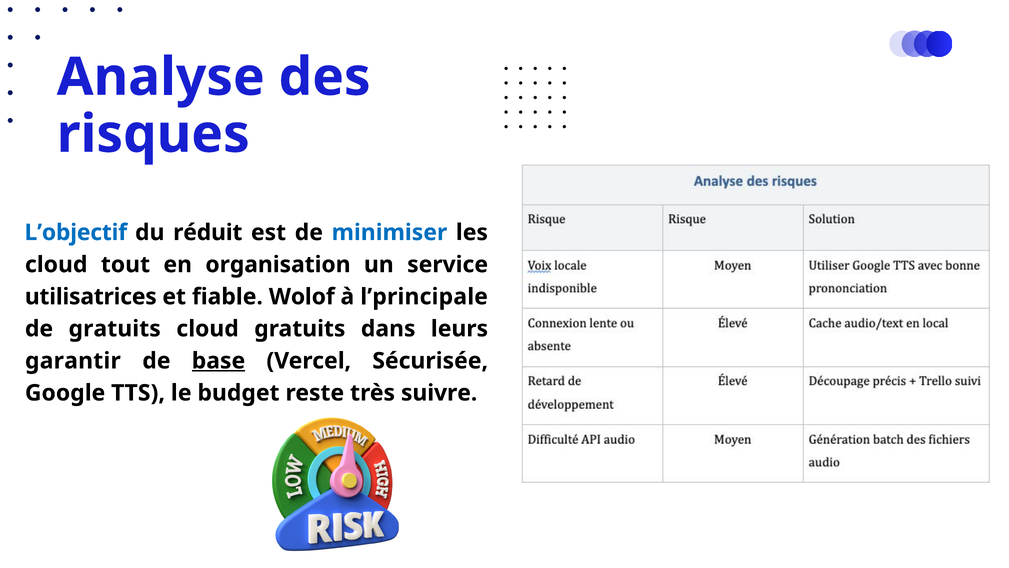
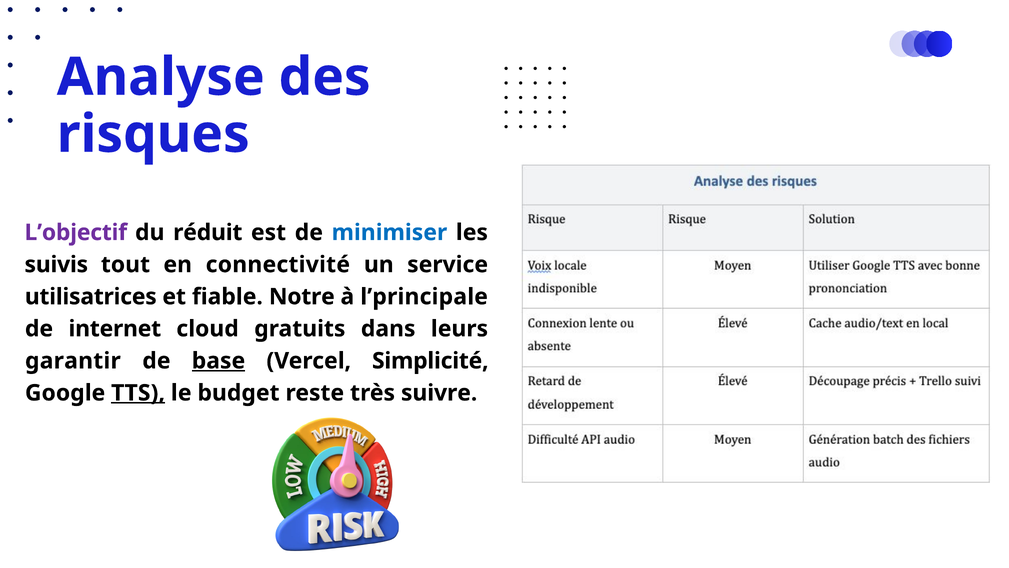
L’objectif colour: blue -> purple
cloud at (56, 264): cloud -> suivis
organisation: organisation -> connectivité
Wolof: Wolof -> Notre
de gratuits: gratuits -> internet
Sécurisée: Sécurisée -> Simplicité
TTS underline: none -> present
